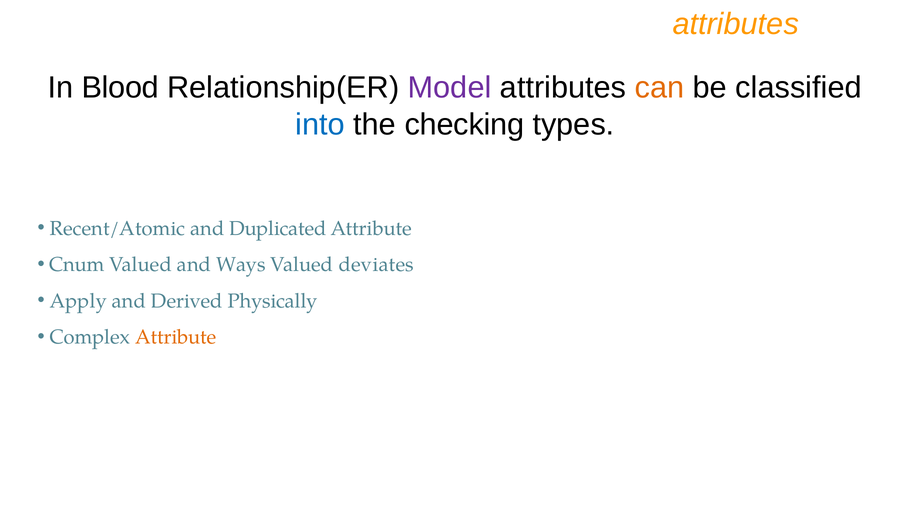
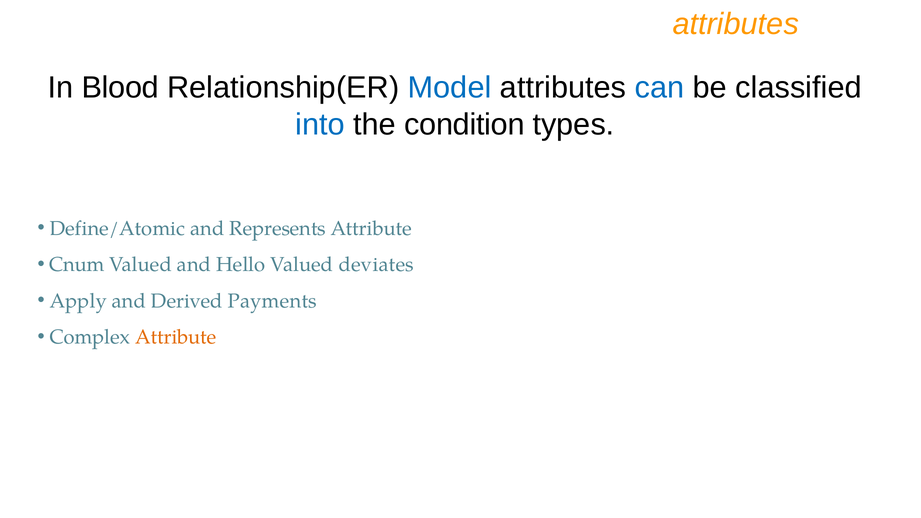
Model colour: purple -> blue
can colour: orange -> blue
checking: checking -> condition
Recent/Atomic: Recent/Atomic -> Define/Atomic
Duplicated: Duplicated -> Represents
Ways: Ways -> Hello
Physically: Physically -> Payments
